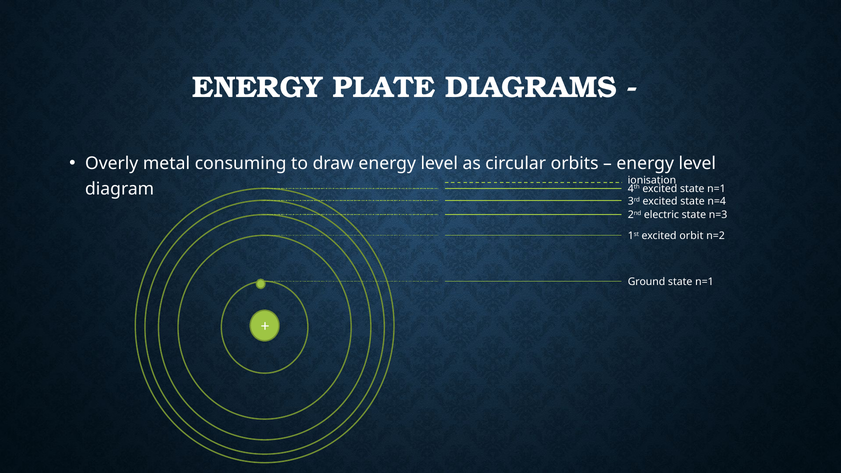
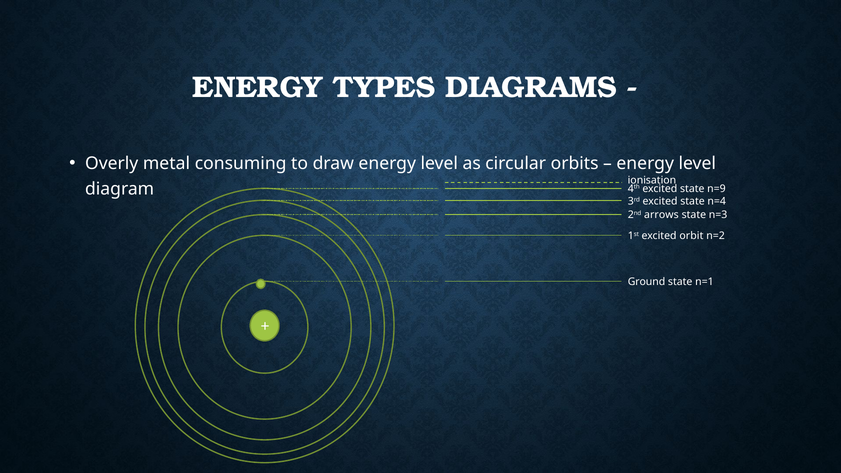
PLATE: PLATE -> TYPES
excited state n=1: n=1 -> n=9
electric: electric -> arrows
